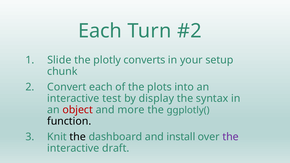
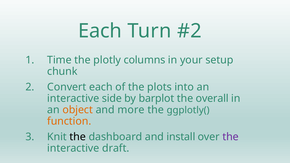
Slide: Slide -> Time
converts: converts -> columns
test: test -> side
display: display -> barplot
syntax: syntax -> overall
object colour: red -> orange
function colour: black -> orange
